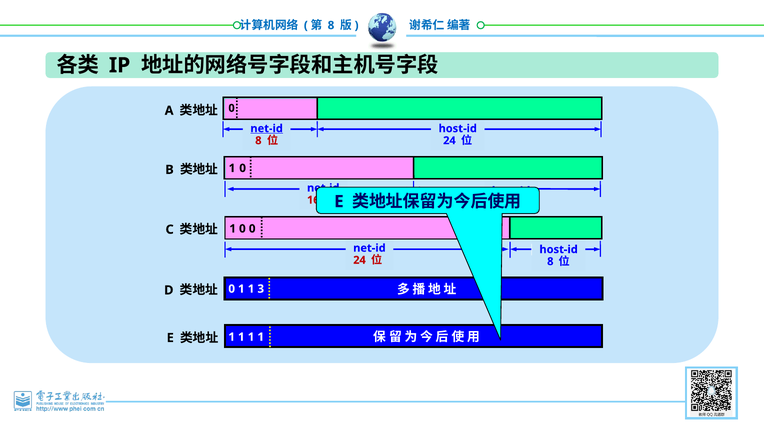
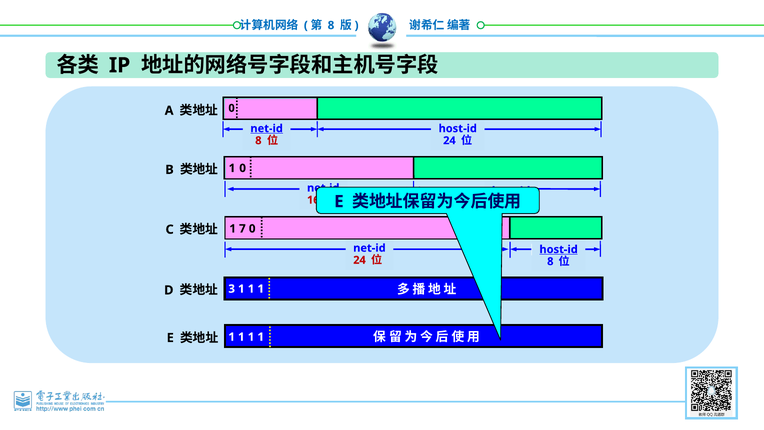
0 at (242, 229): 0 -> 7
host-id at (559, 249) underline: none -> present
0 at (232, 289): 0 -> 3
3 at (261, 289): 3 -> 1
